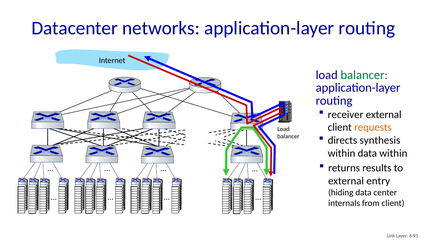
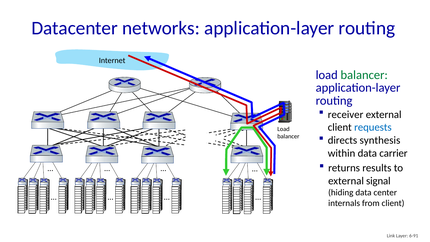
requests colour: orange -> blue
data within: within -> carrier
entry: entry -> signal
